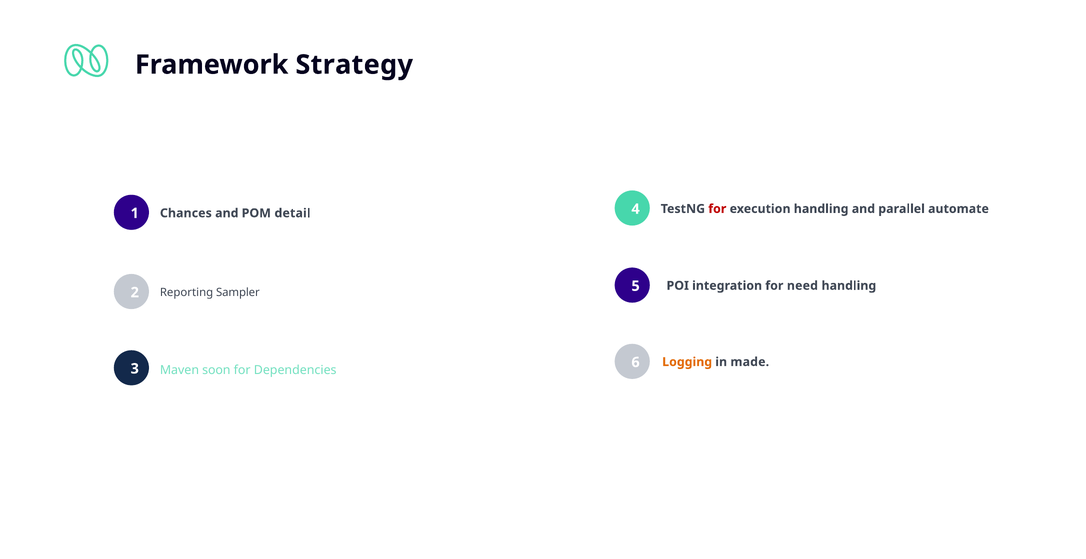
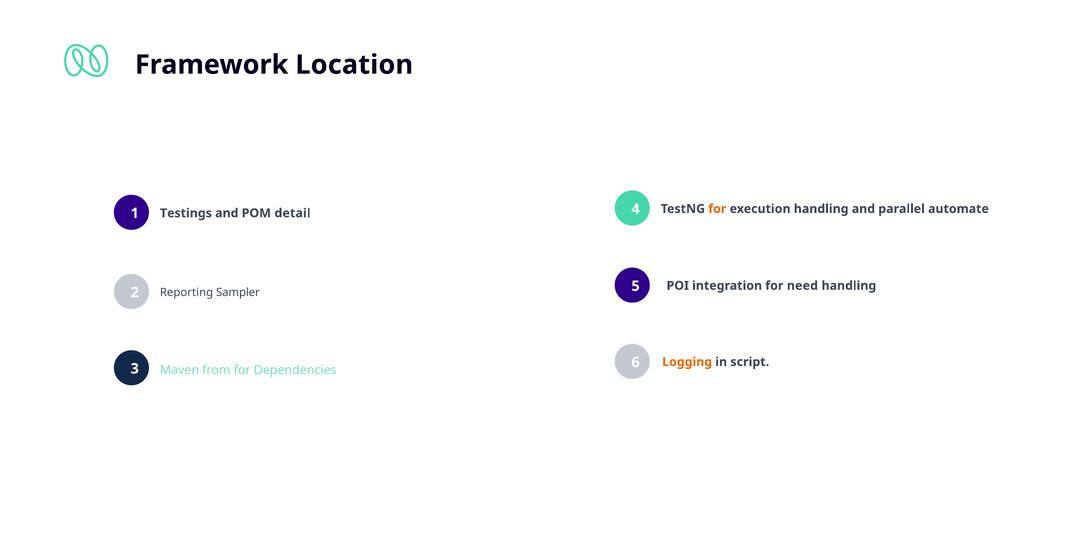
Strategy: Strategy -> Location
for at (717, 209) colour: red -> orange
Chances: Chances -> Testings
made: made -> script
soon: soon -> from
